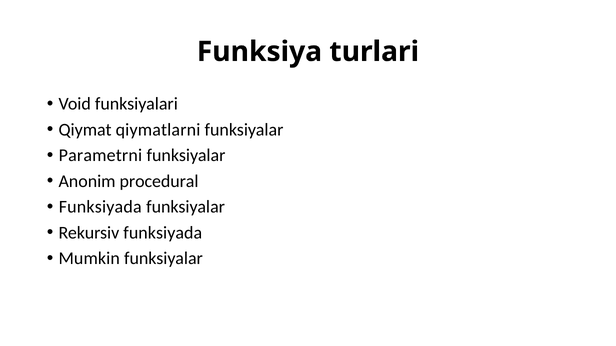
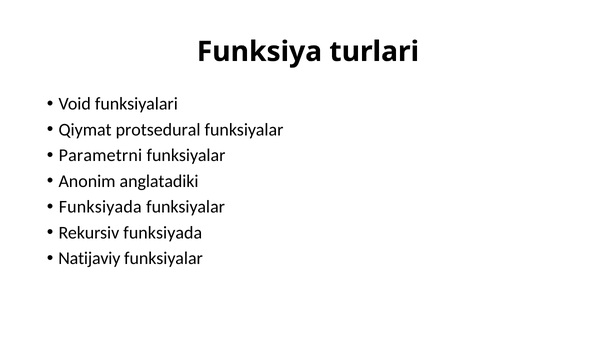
qiymatlarni: qiymatlarni -> protsedural
procedural: procedural -> anglatadiki
Mumkin: Mumkin -> Natijaviy
